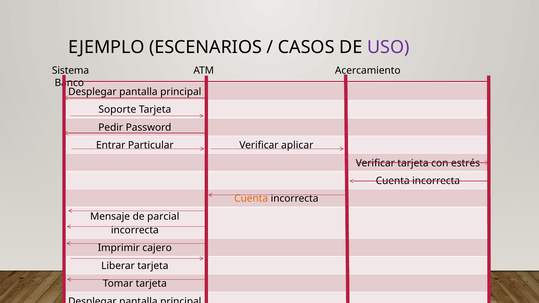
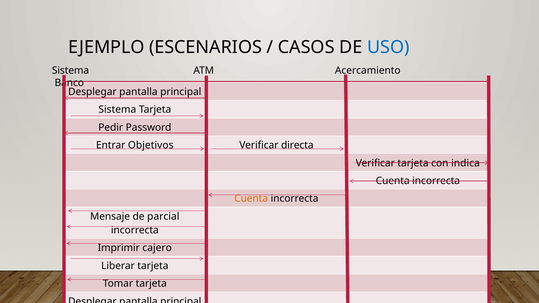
USO colour: purple -> blue
Soporte at (117, 110): Soporte -> Sistema
Particular: Particular -> Objetivos
aplicar: aplicar -> directa
estrés: estrés -> indica
